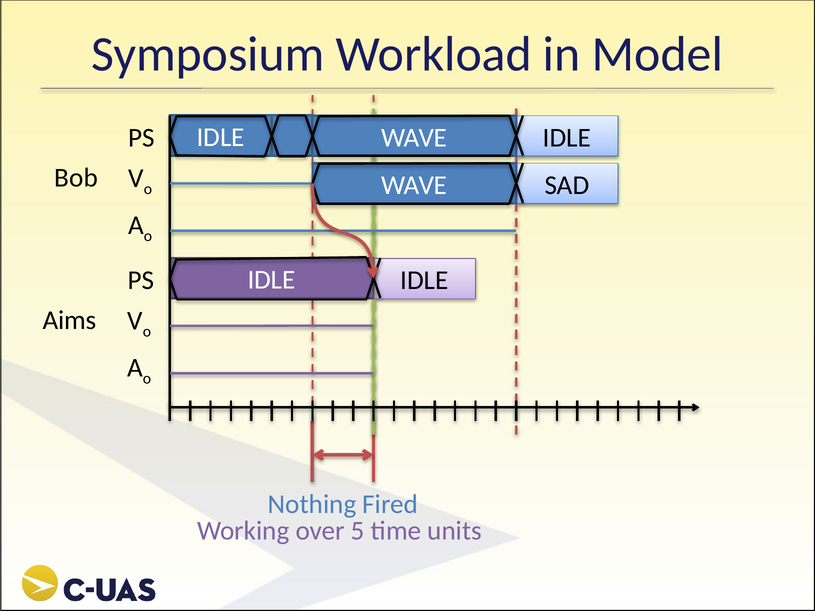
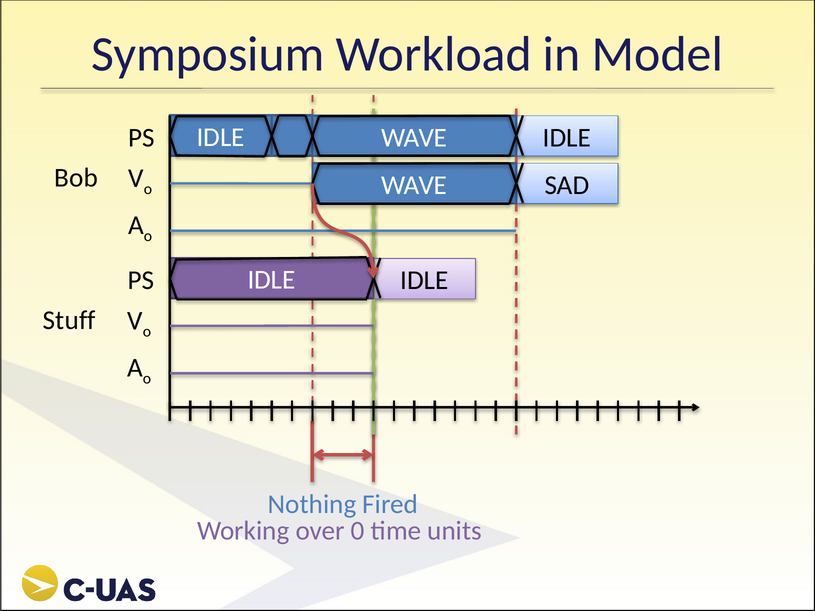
Aims: Aims -> Stuff
5: 5 -> 0
